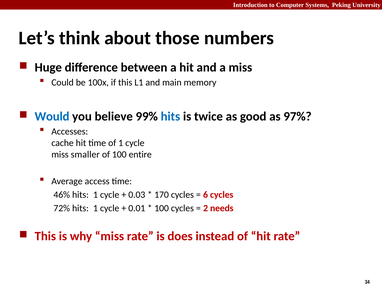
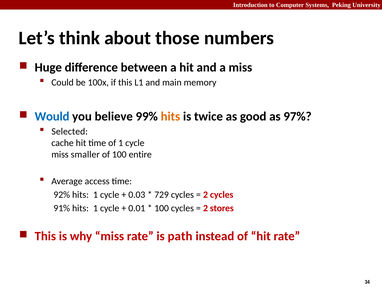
hits at (170, 116) colour: blue -> orange
Accesses: Accesses -> Selected
46%: 46% -> 92%
170: 170 -> 729
6 at (206, 194): 6 -> 2
72%: 72% -> 91%
needs: needs -> stores
does: does -> path
